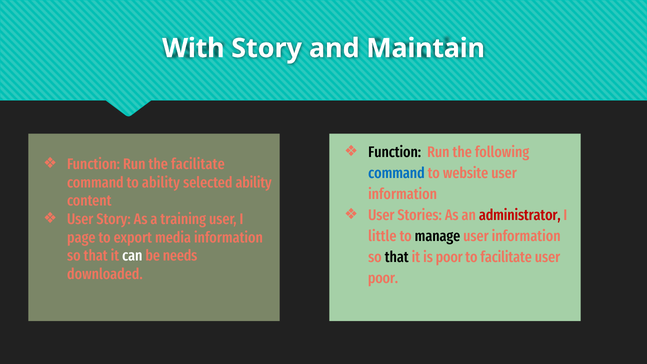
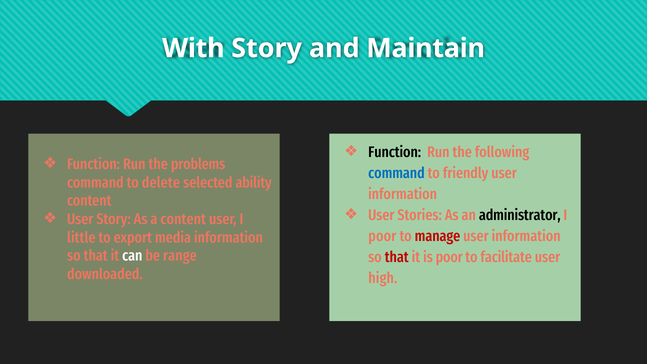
the facilitate: facilitate -> problems
website: website -> friendly
to ability: ability -> delete
administrator colour: red -> black
a training: training -> content
little at (382, 236): little -> poor
manage colour: black -> red
page: page -> little
needs: needs -> range
that at (397, 257) colour: black -> red
poor at (383, 278): poor -> high
